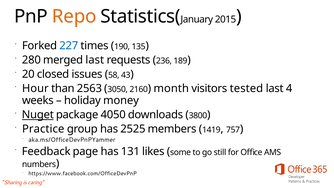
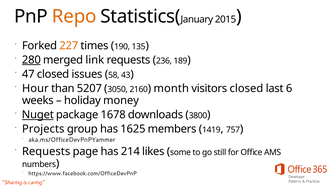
227 colour: blue -> orange
280 underline: none -> present
merged last: last -> link
20: 20 -> 47
2563: 2563 -> 5207
visitors tested: tested -> closed
4: 4 -> 6
4050: 4050 -> 1678
Practice: Practice -> Projects
2525: 2525 -> 1625
Feedback at (46, 151): Feedback -> Requests
131: 131 -> 214
